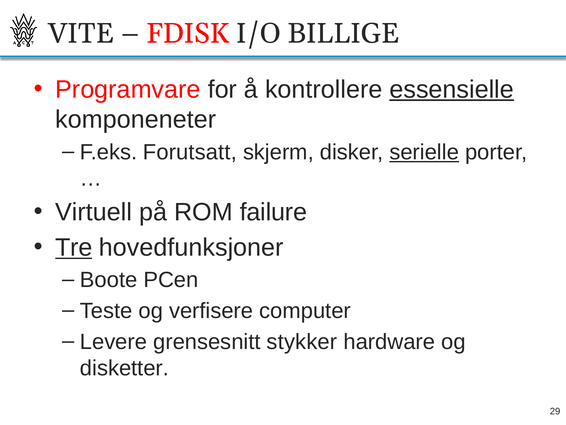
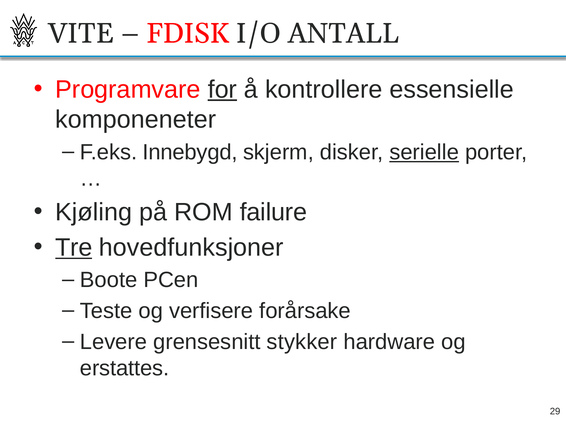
BILLIGE: BILLIGE -> ANTALL
for underline: none -> present
essensielle underline: present -> none
Forutsatt: Forutsatt -> Innebygd
Virtuell: Virtuell -> Kjøling
computer: computer -> forårsake
disketter: disketter -> erstattes
